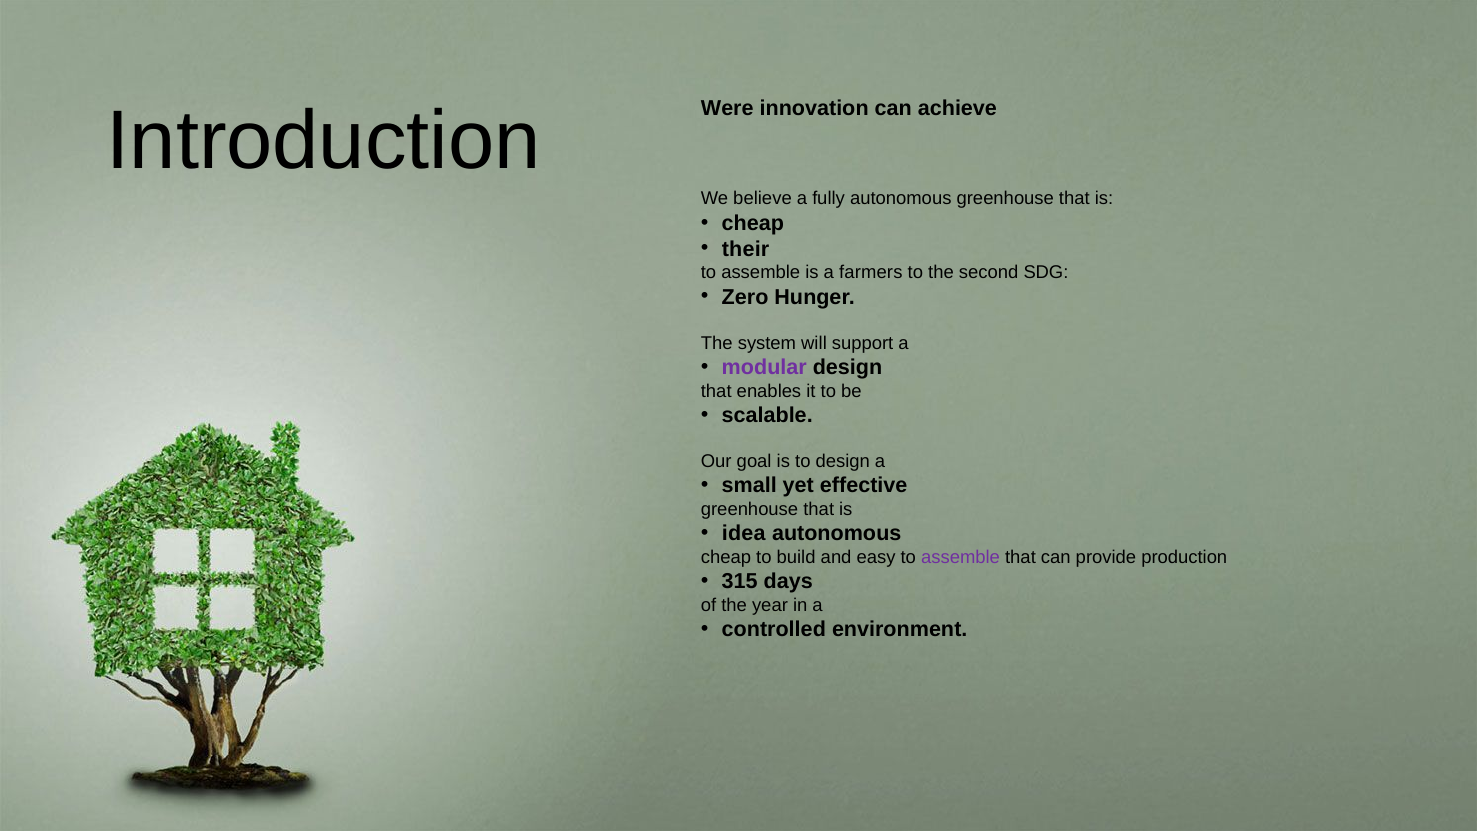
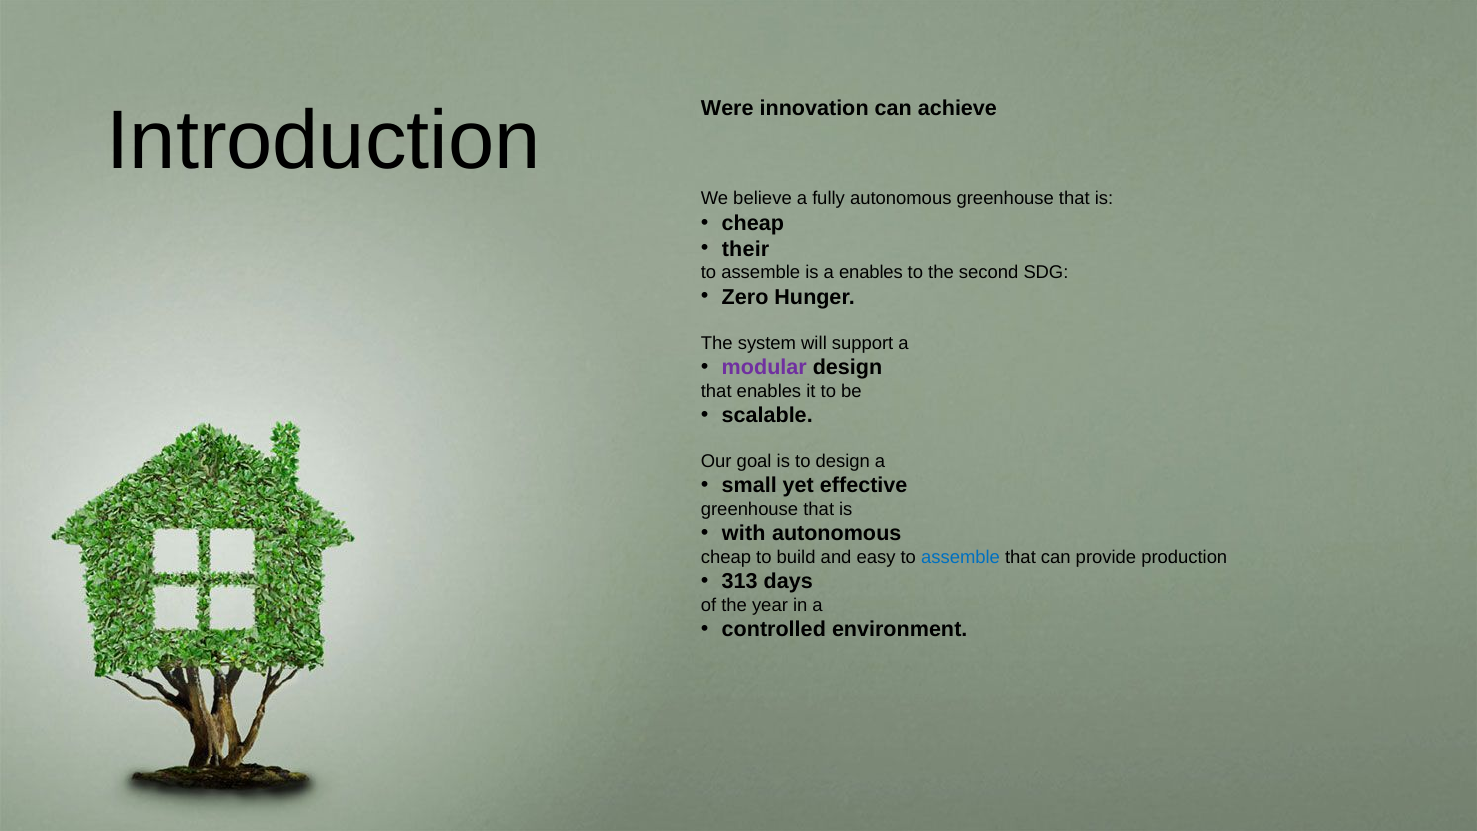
a farmers: farmers -> enables
idea: idea -> with
assemble at (961, 557) colour: purple -> blue
315: 315 -> 313
